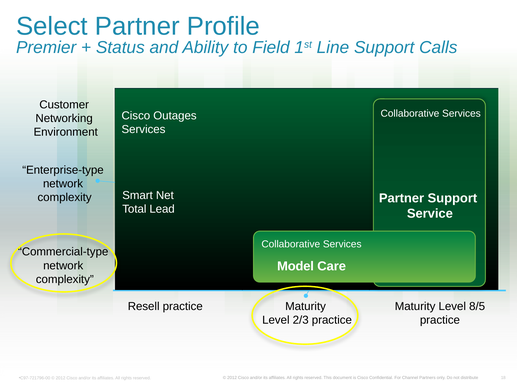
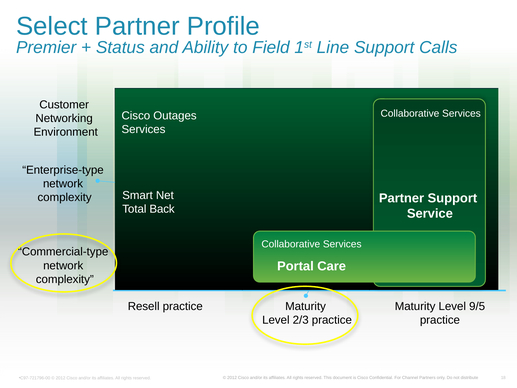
Lead: Lead -> Back
Model: Model -> Portal
8/5: 8/5 -> 9/5
